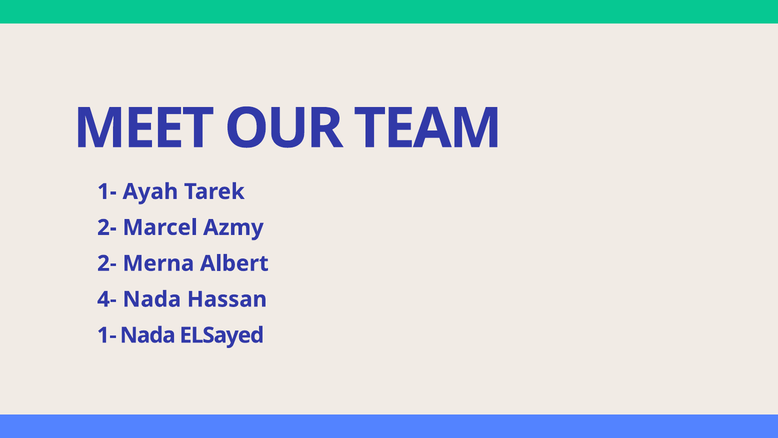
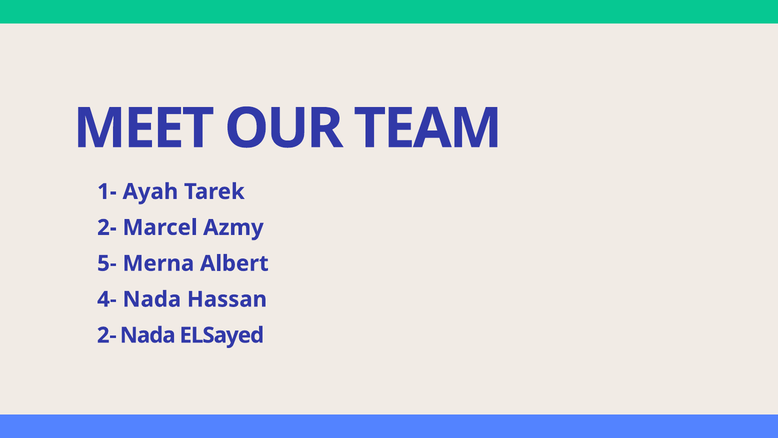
2- at (107, 263): 2- -> 5-
1- at (107, 335): 1- -> 2-
